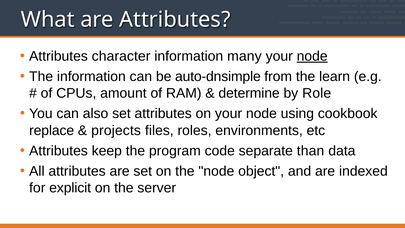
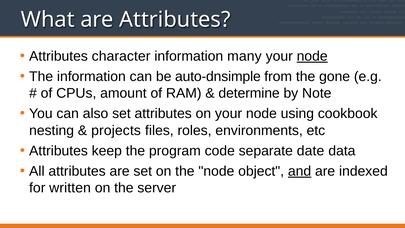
learn: learn -> gone
Role: Role -> Note
replace: replace -> nesting
than: than -> date
and underline: none -> present
explicit: explicit -> written
